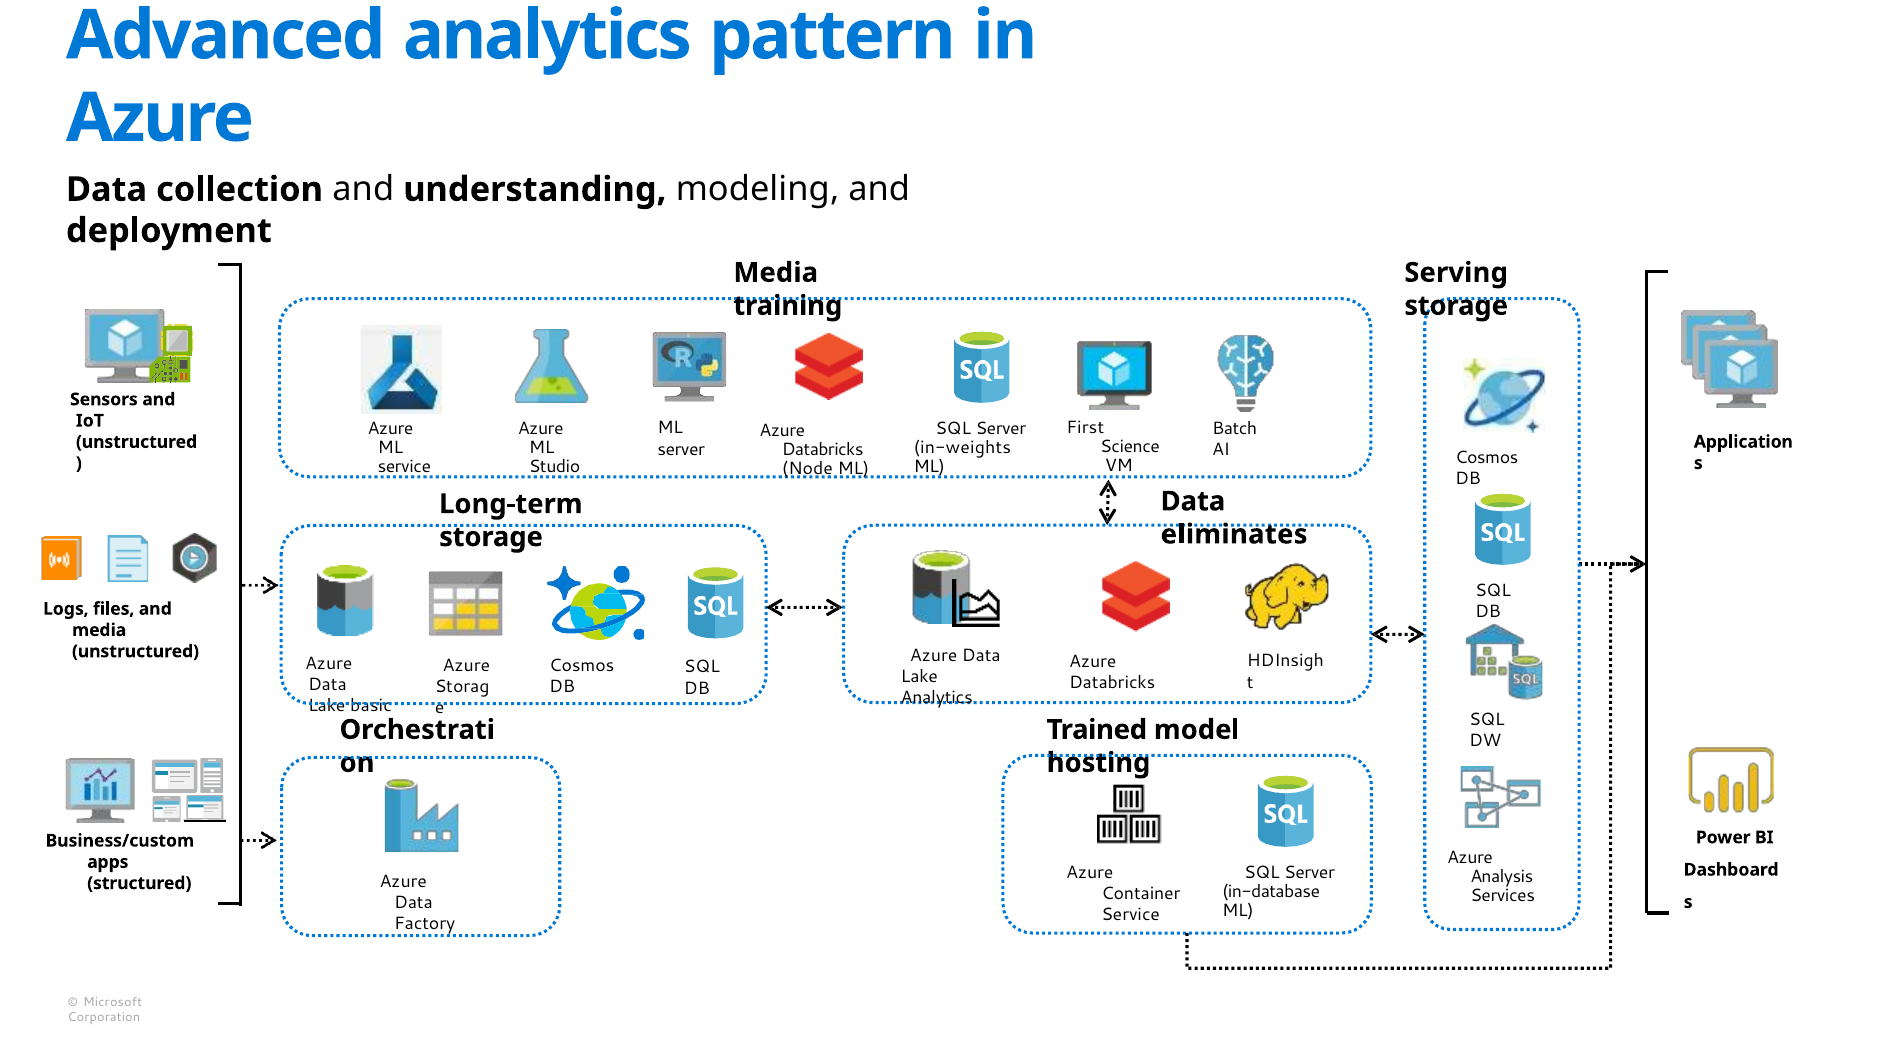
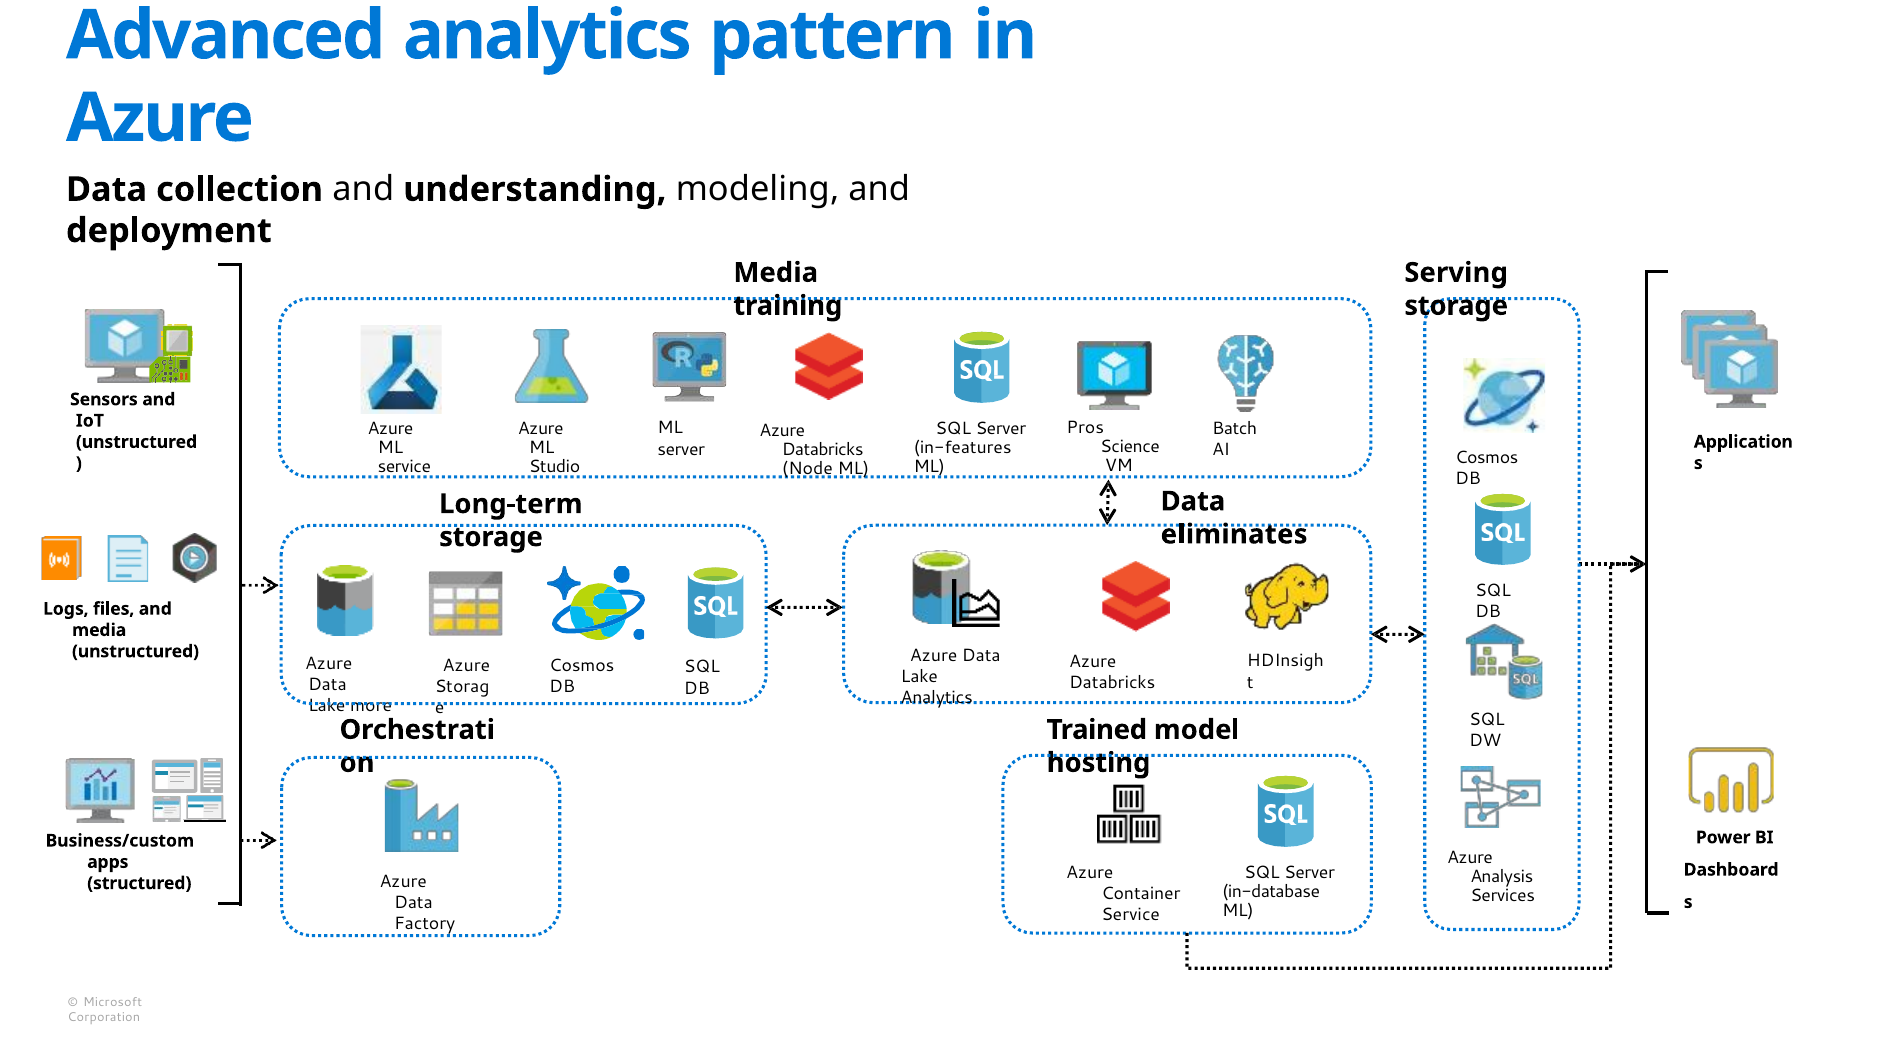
First: First -> Pros
in-weights: in-weights -> in-features
basic: basic -> more
